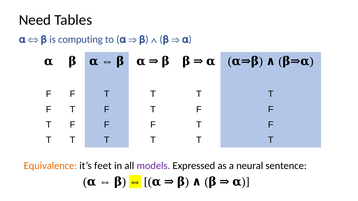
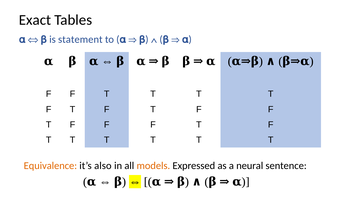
Need: Need -> Exact
computing: computing -> statement
feet: feet -> also
models colour: purple -> orange
